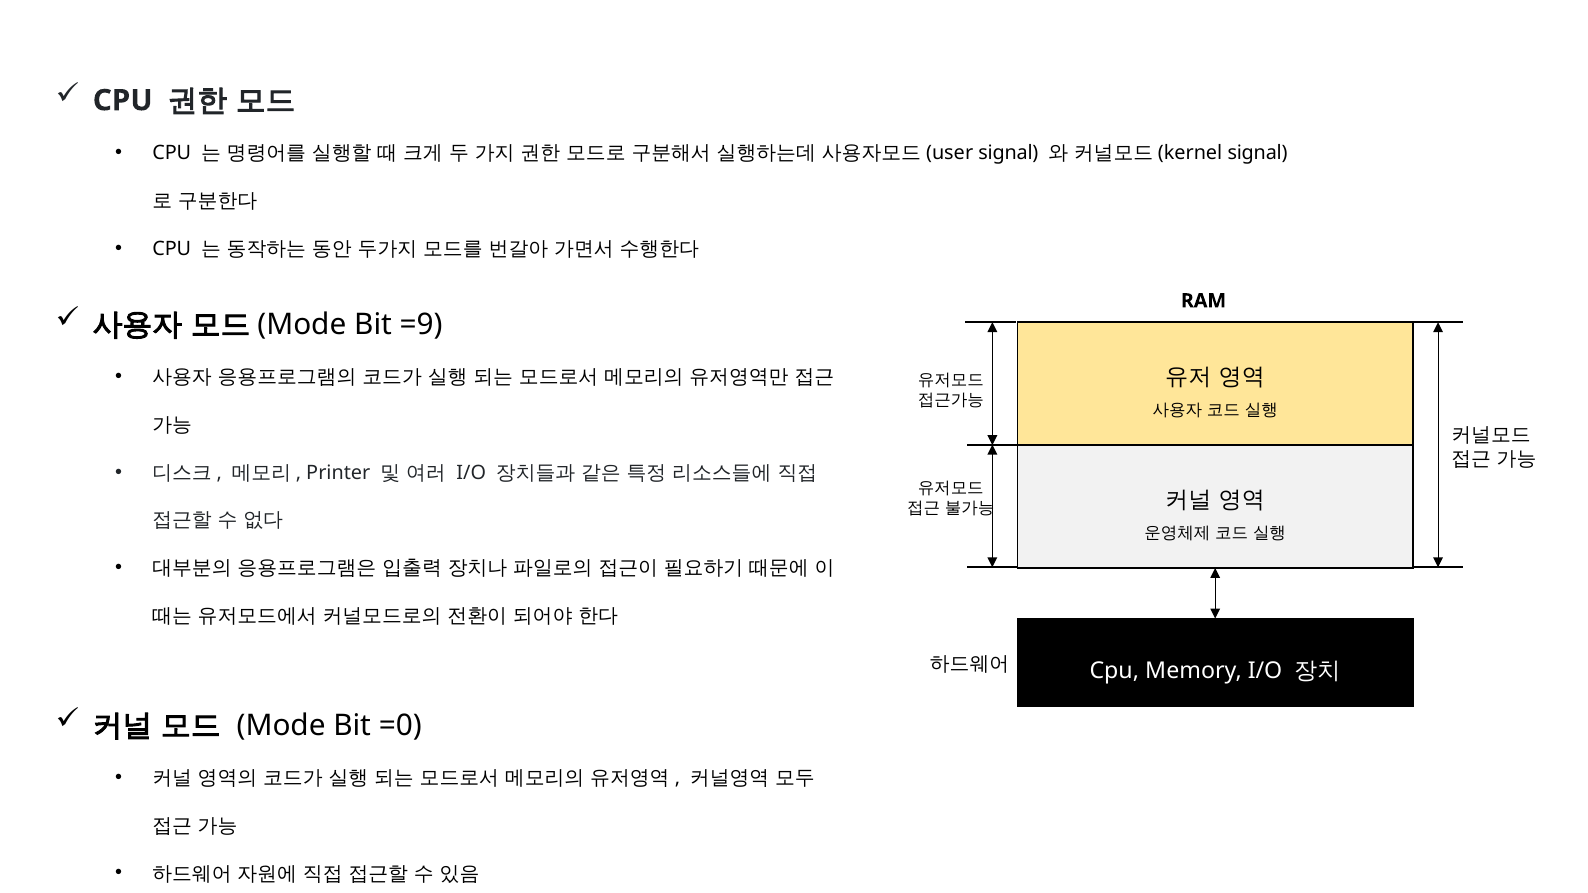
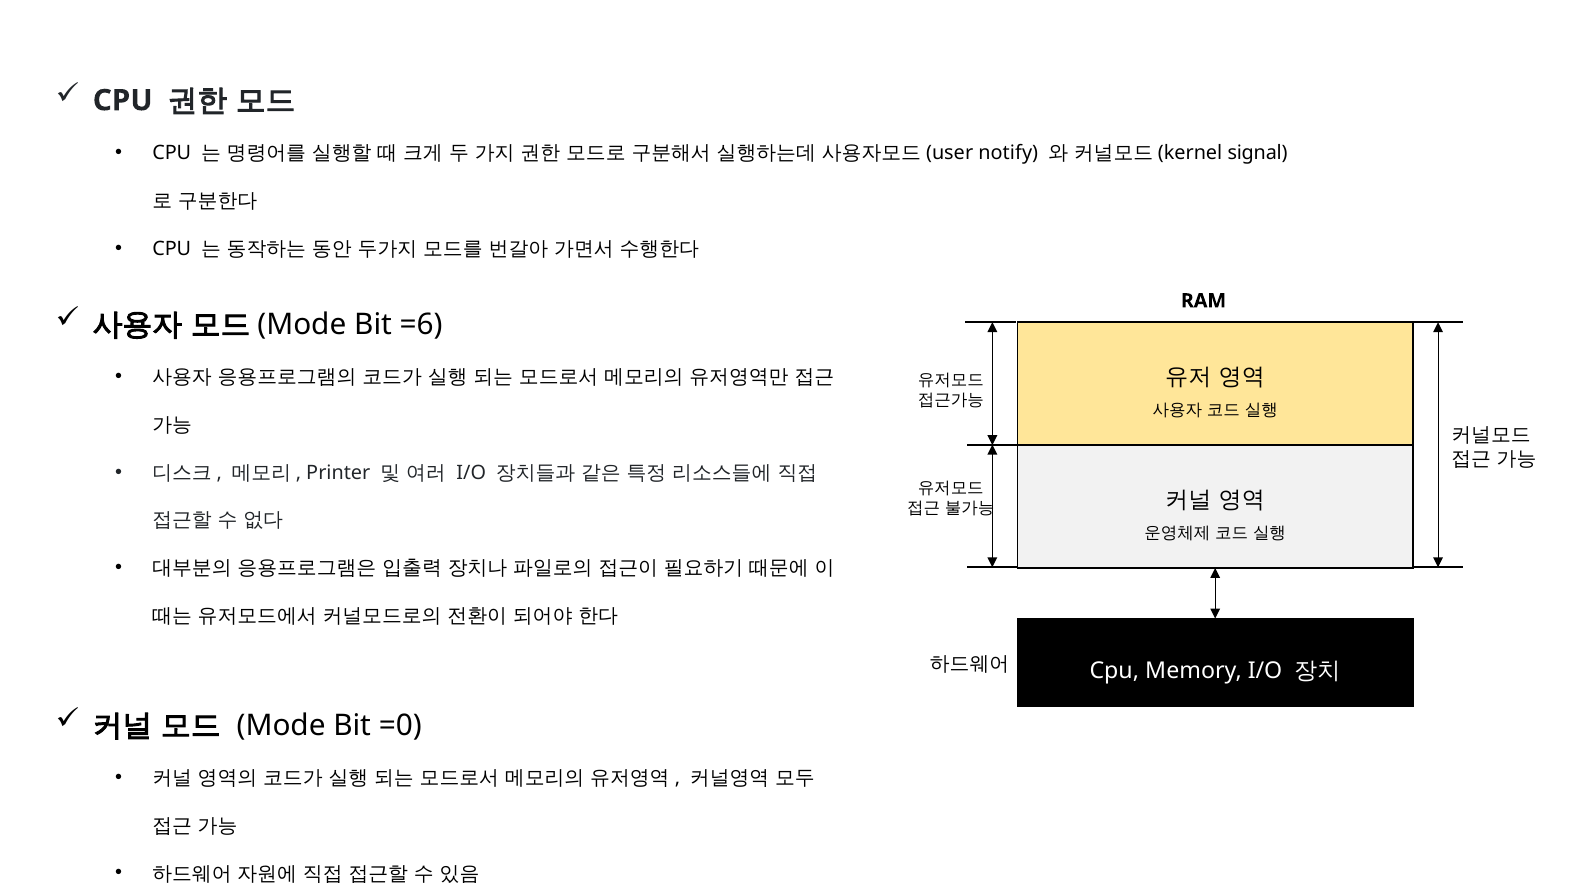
signal at (1008, 153): signal -> notify
=9: =9 -> =6
